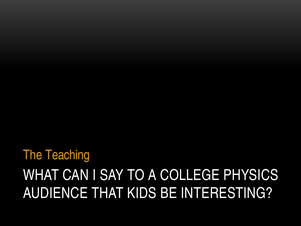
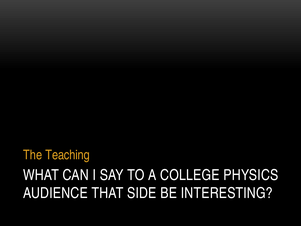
KIDS: KIDS -> SIDE
